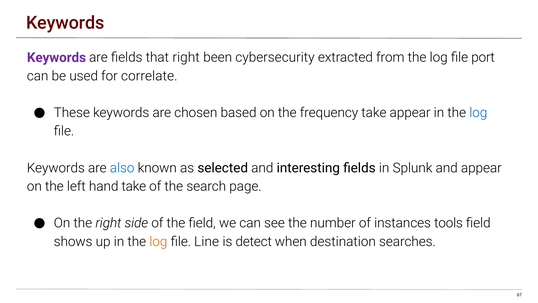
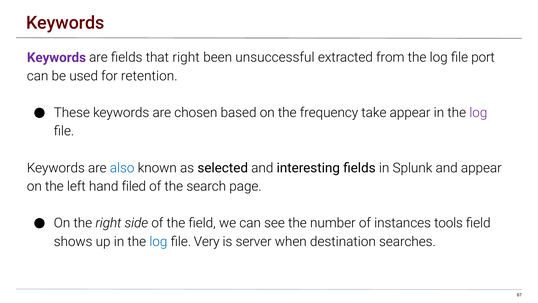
cybersecurity: cybersecurity -> unsuccessful
correlate: correlate -> retention
log at (478, 113) colour: blue -> purple
hand take: take -> filed
log at (158, 241) colour: orange -> blue
Line: Line -> Very
detect: detect -> server
